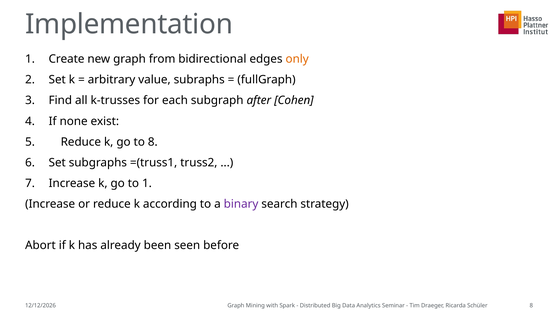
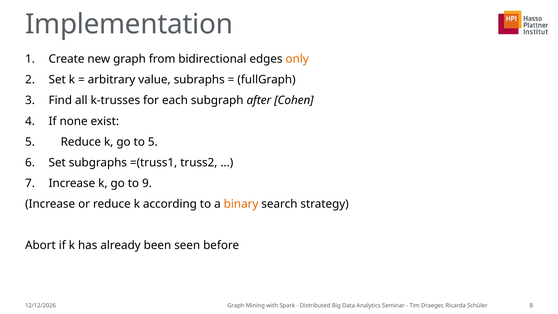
to 8: 8 -> 5
to 1: 1 -> 9
binary colour: purple -> orange
